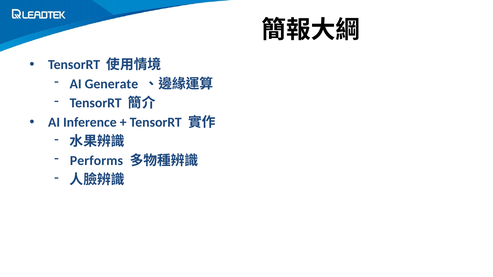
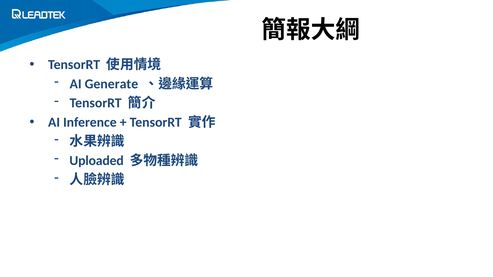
Performs: Performs -> Uploaded
